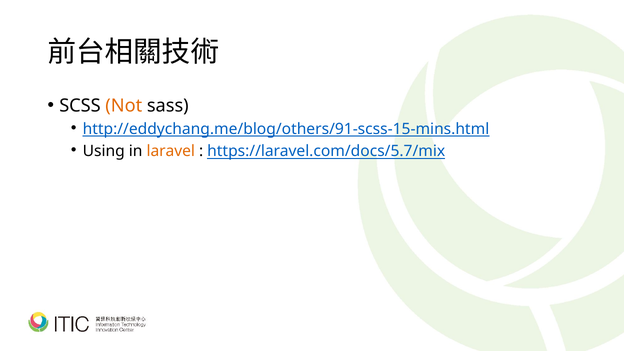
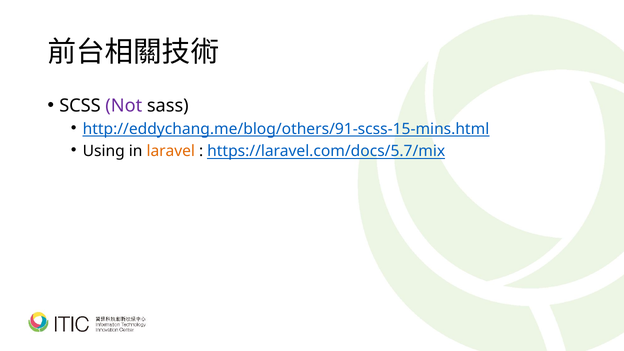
Not colour: orange -> purple
